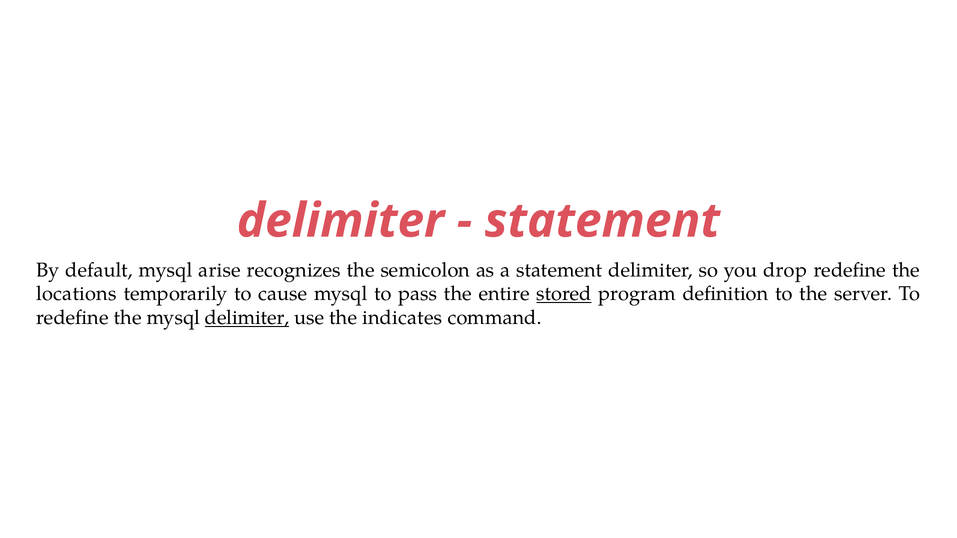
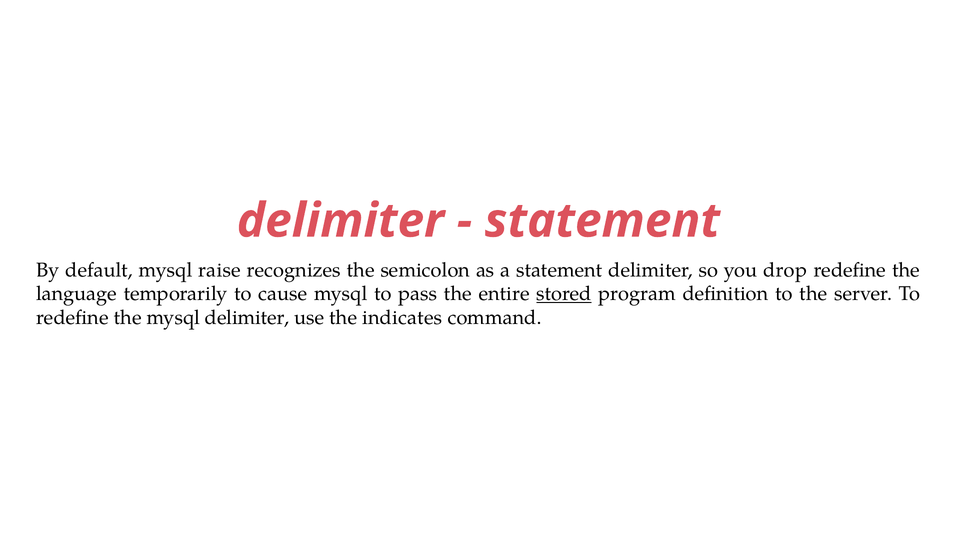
arise: arise -> raise
locations: locations -> language
delimiter at (247, 318) underline: present -> none
